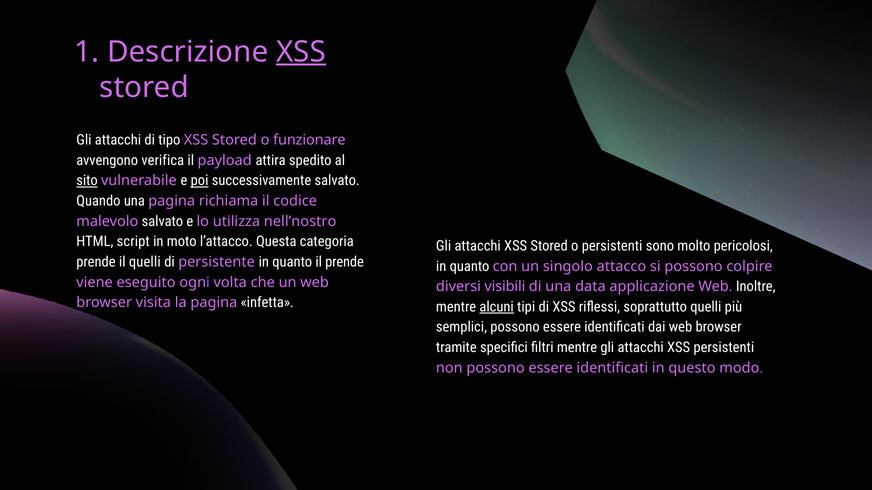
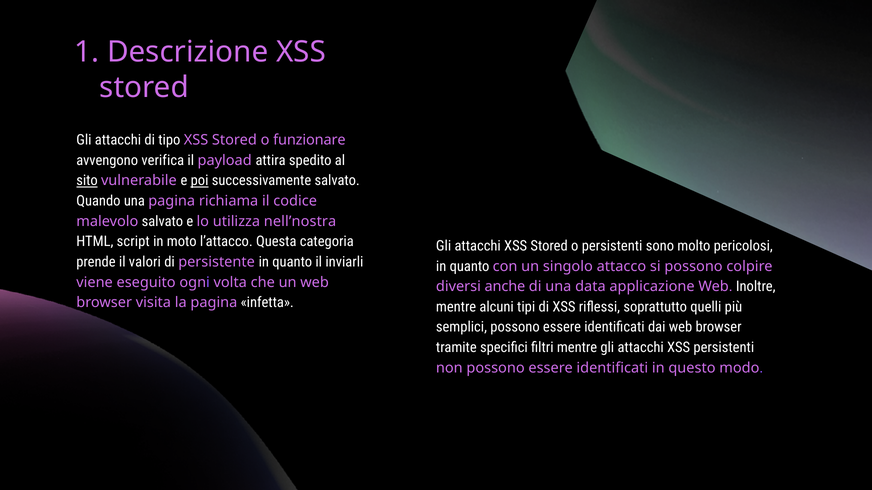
XSS at (301, 52) underline: present -> none
nell’nostro: nell’nostro -> nell’nostra
il quelli: quelli -> valori
il prende: prende -> inviarli
visibili: visibili -> anche
alcuni underline: present -> none
